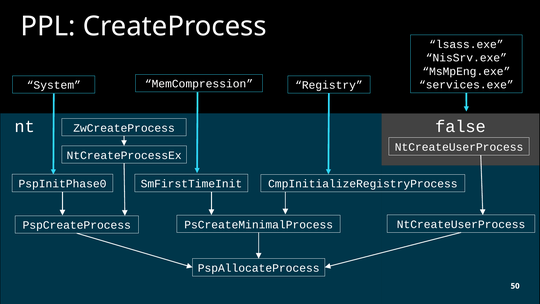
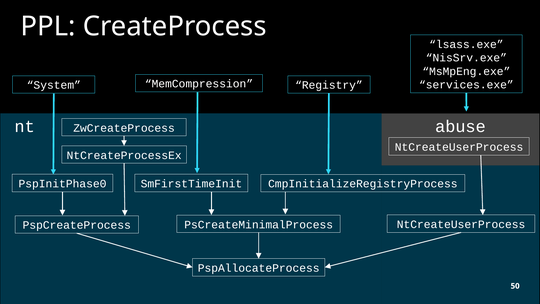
false: false -> abuse
